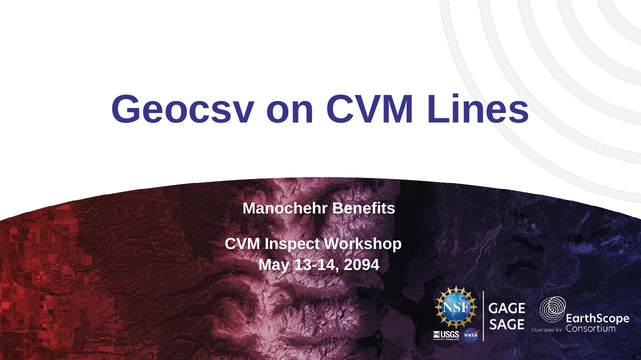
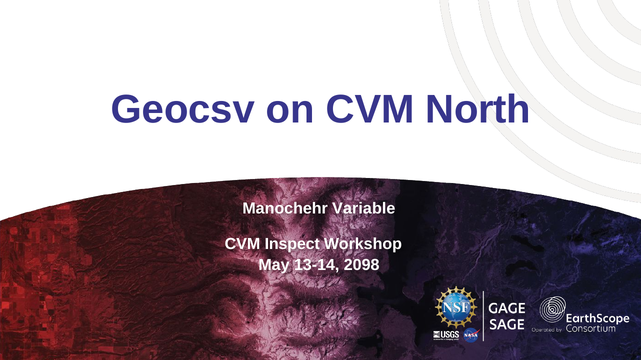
Lines: Lines -> North
Benefits: Benefits -> Variable
2094: 2094 -> 2098
